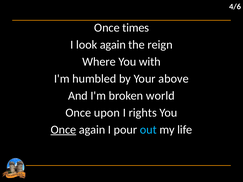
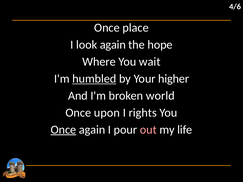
times: times -> place
reign: reign -> hope
with: with -> wait
humbled underline: none -> present
above: above -> higher
out colour: light blue -> pink
